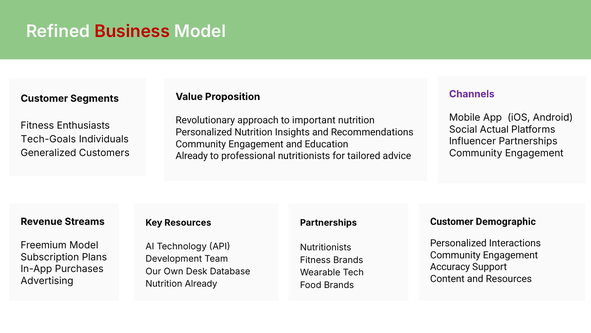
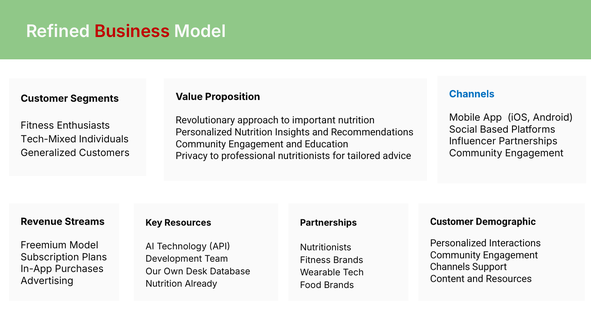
Channels at (472, 94) colour: purple -> blue
Actual: Actual -> Based
Tech-Goals: Tech-Goals -> Tech-Mixed
Already at (192, 156): Already -> Privacy
Accuracy at (450, 267): Accuracy -> Channels
